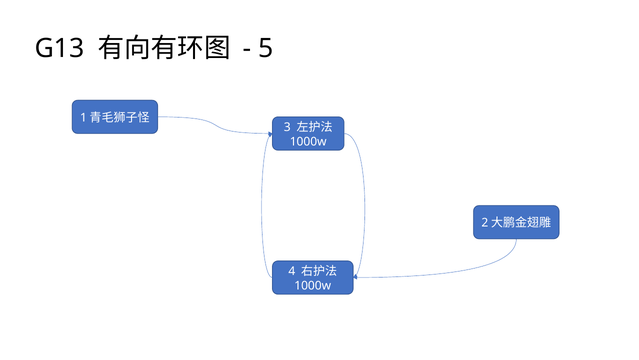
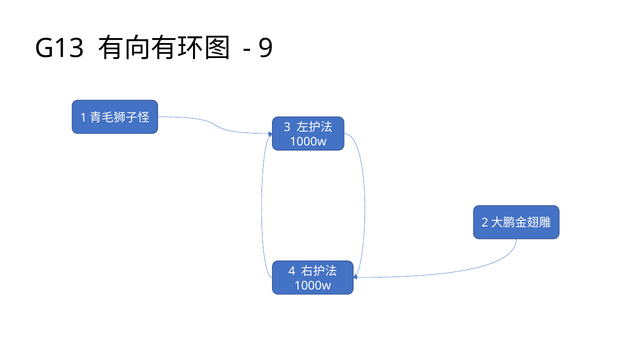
5: 5 -> 9
